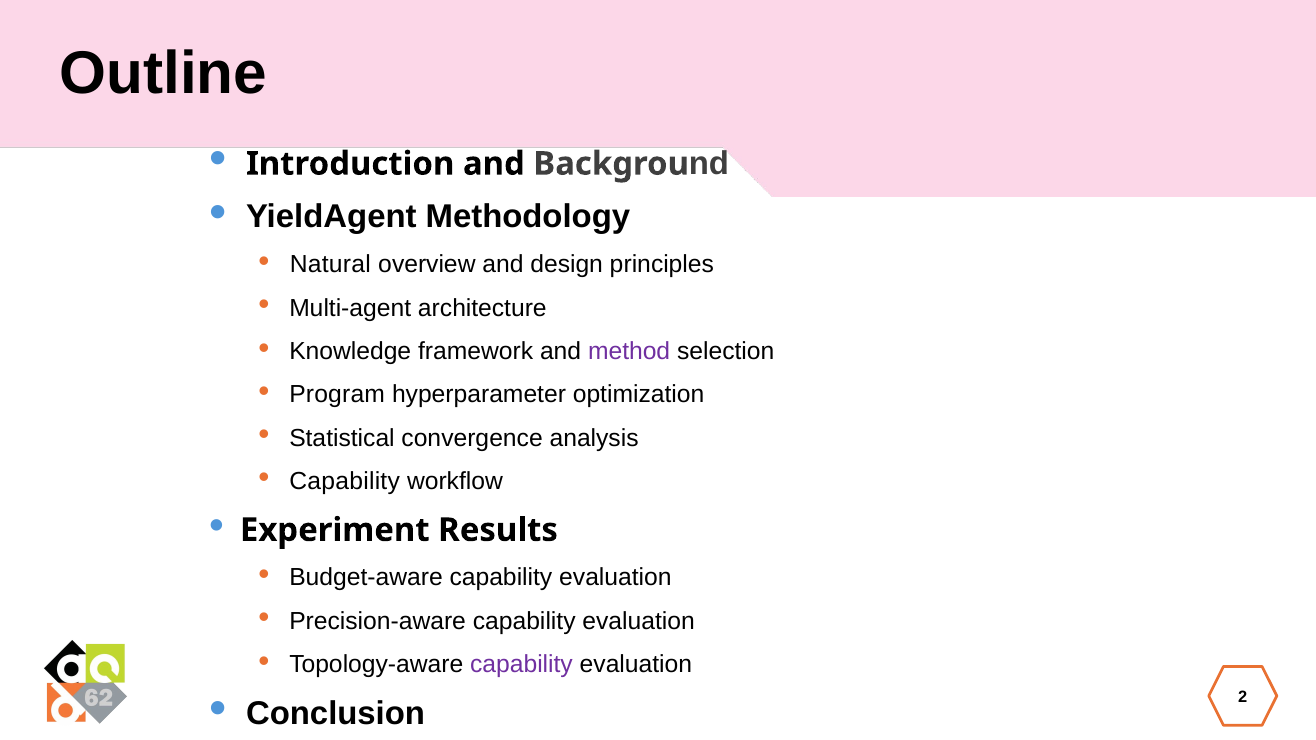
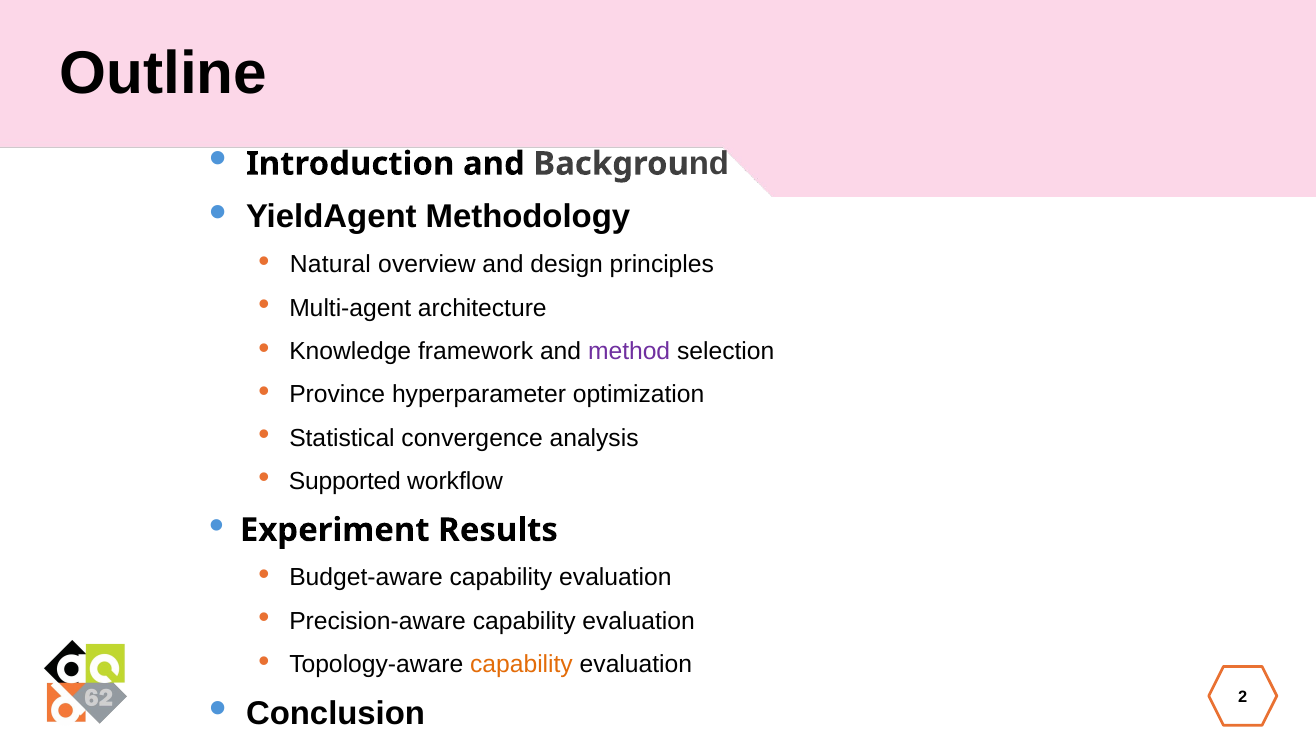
Program: Program -> Province
Capability at (345, 481): Capability -> Supported
capability at (521, 665) colour: purple -> orange
